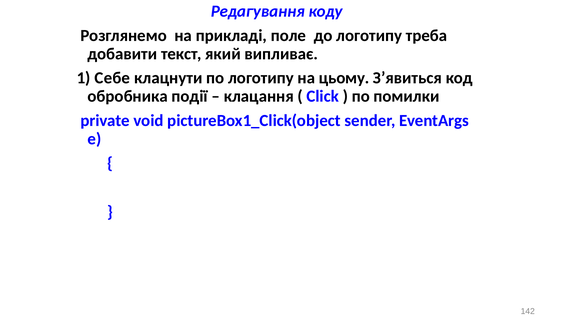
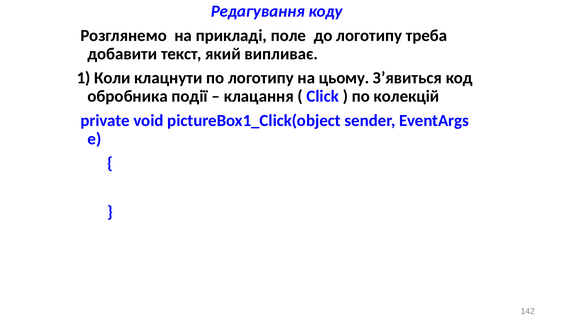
Себе: Себе -> Коли
помилки: помилки -> колекцій
